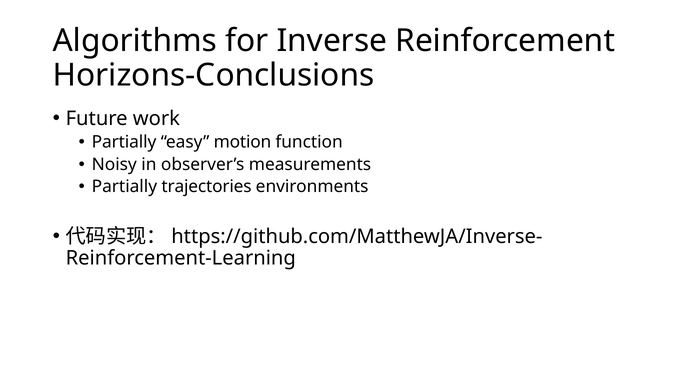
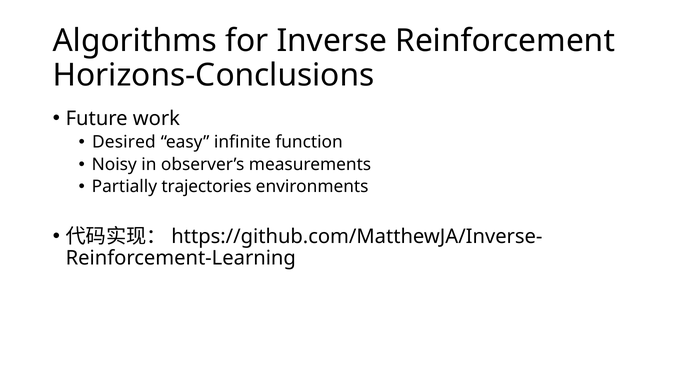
Partially at (124, 142): Partially -> Desired
motion: motion -> infinite
